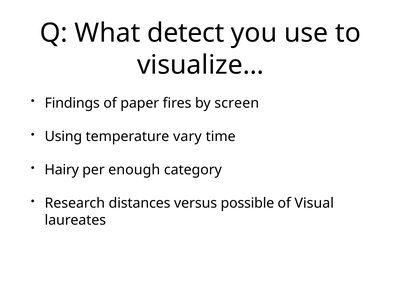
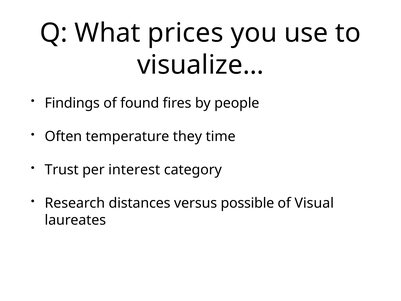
detect: detect -> prices
paper: paper -> found
screen: screen -> people
Using: Using -> Often
vary: vary -> they
Hairy: Hairy -> Trust
enough: enough -> interest
